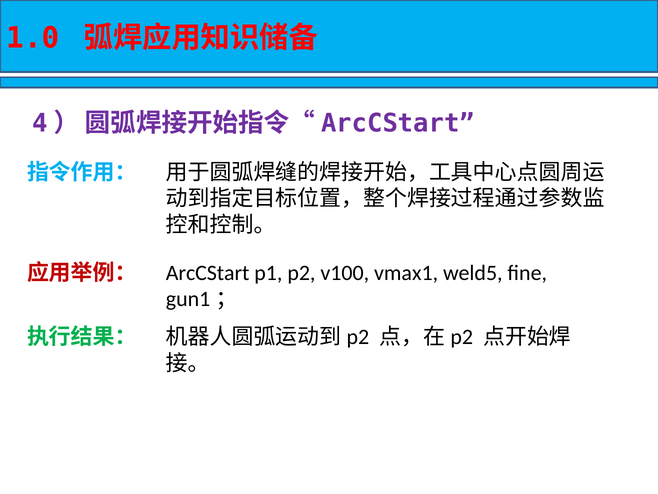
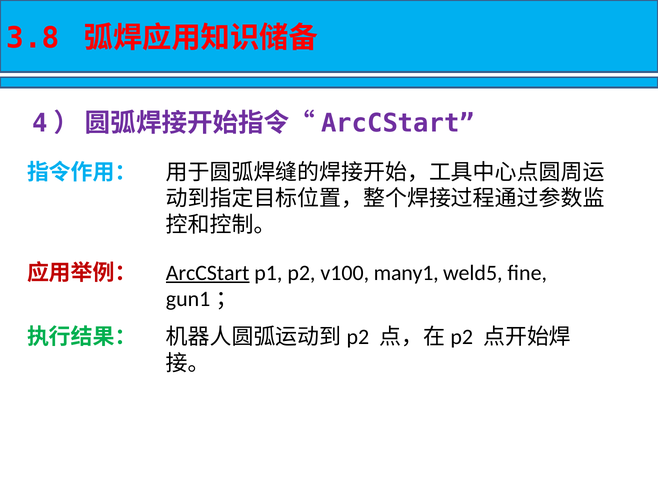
1.0: 1.0 -> 3.8
ArcCStart underline: none -> present
vmax1: vmax1 -> many1
